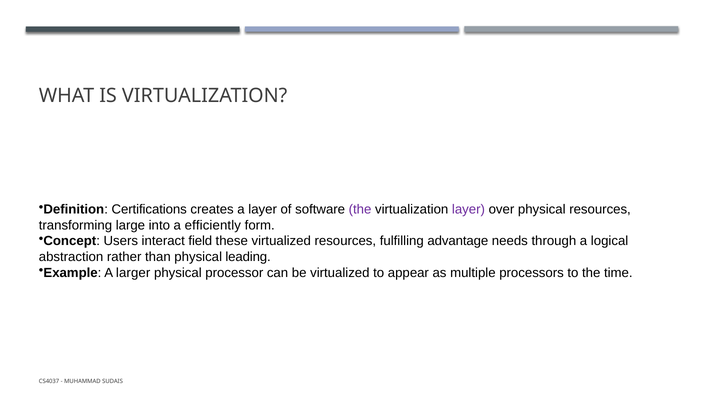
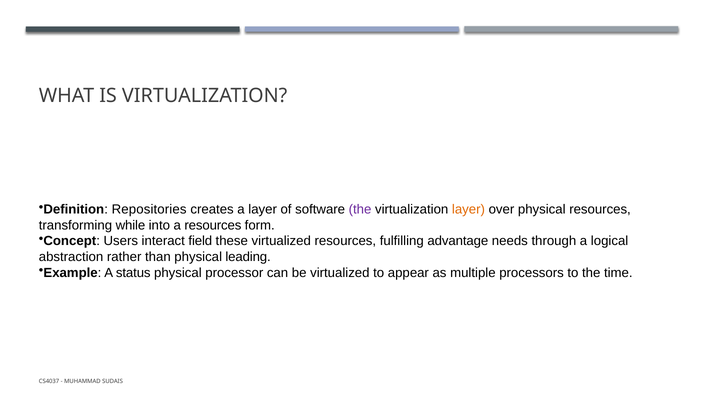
Certifications: Certifications -> Repositories
layer at (468, 209) colour: purple -> orange
large: large -> while
a efficiently: efficiently -> resources
larger: larger -> status
